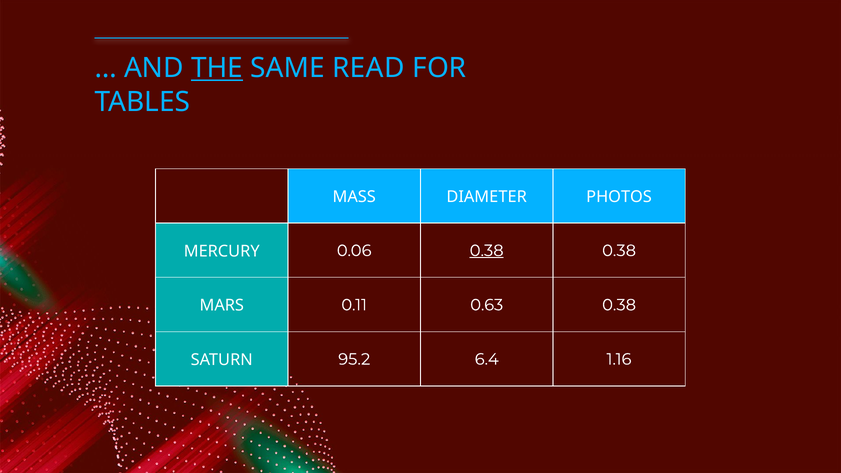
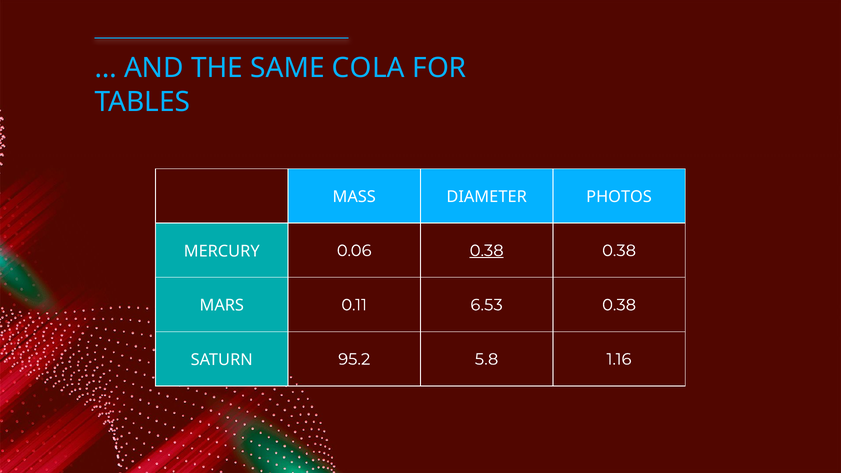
THE underline: present -> none
READ: READ -> COLA
0.63: 0.63 -> 6.53
6.4: 6.4 -> 5.8
